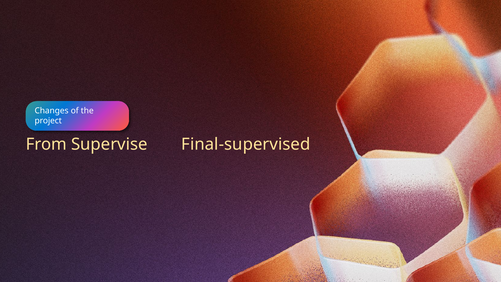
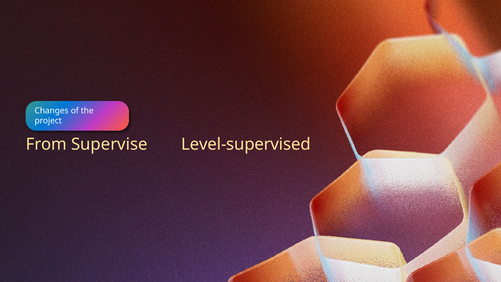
Final-supervised: Final-supervised -> Level-supervised
